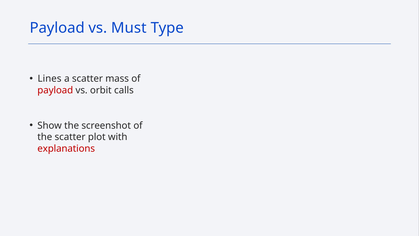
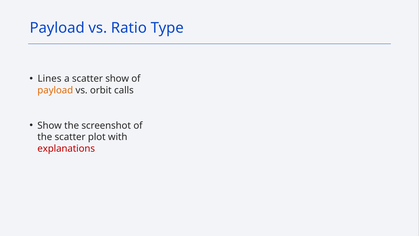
Must: Must -> Ratio
scatter mass: mass -> show
payload at (55, 90) colour: red -> orange
